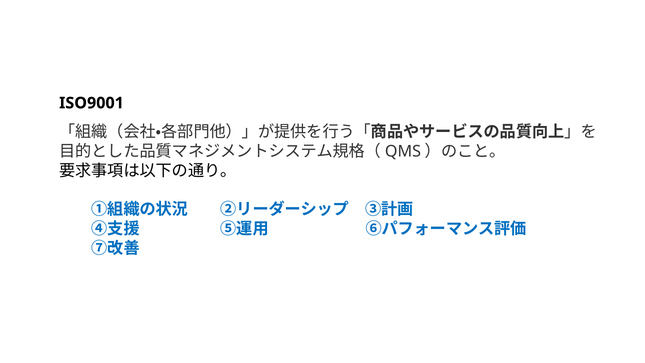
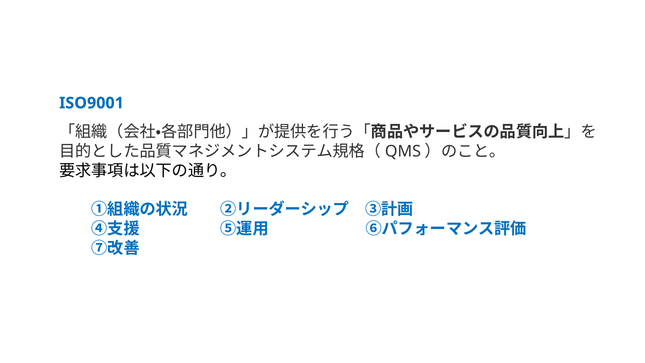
ISO9001 colour: black -> blue
